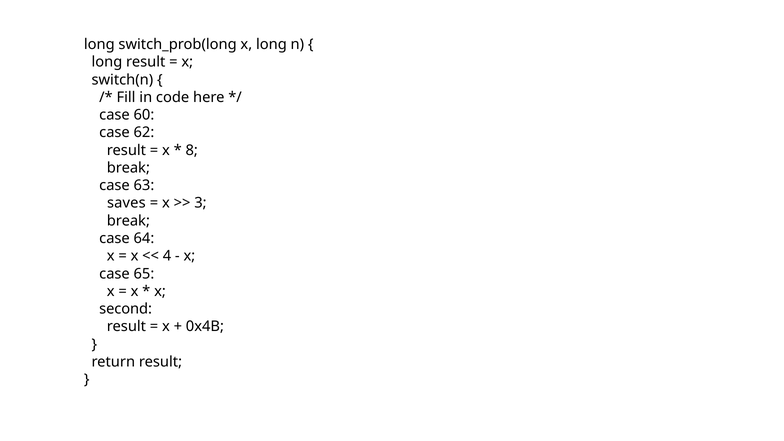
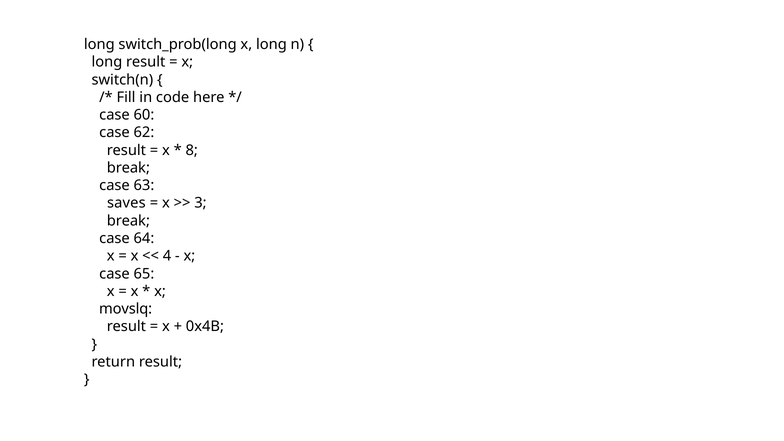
second: second -> movslq
